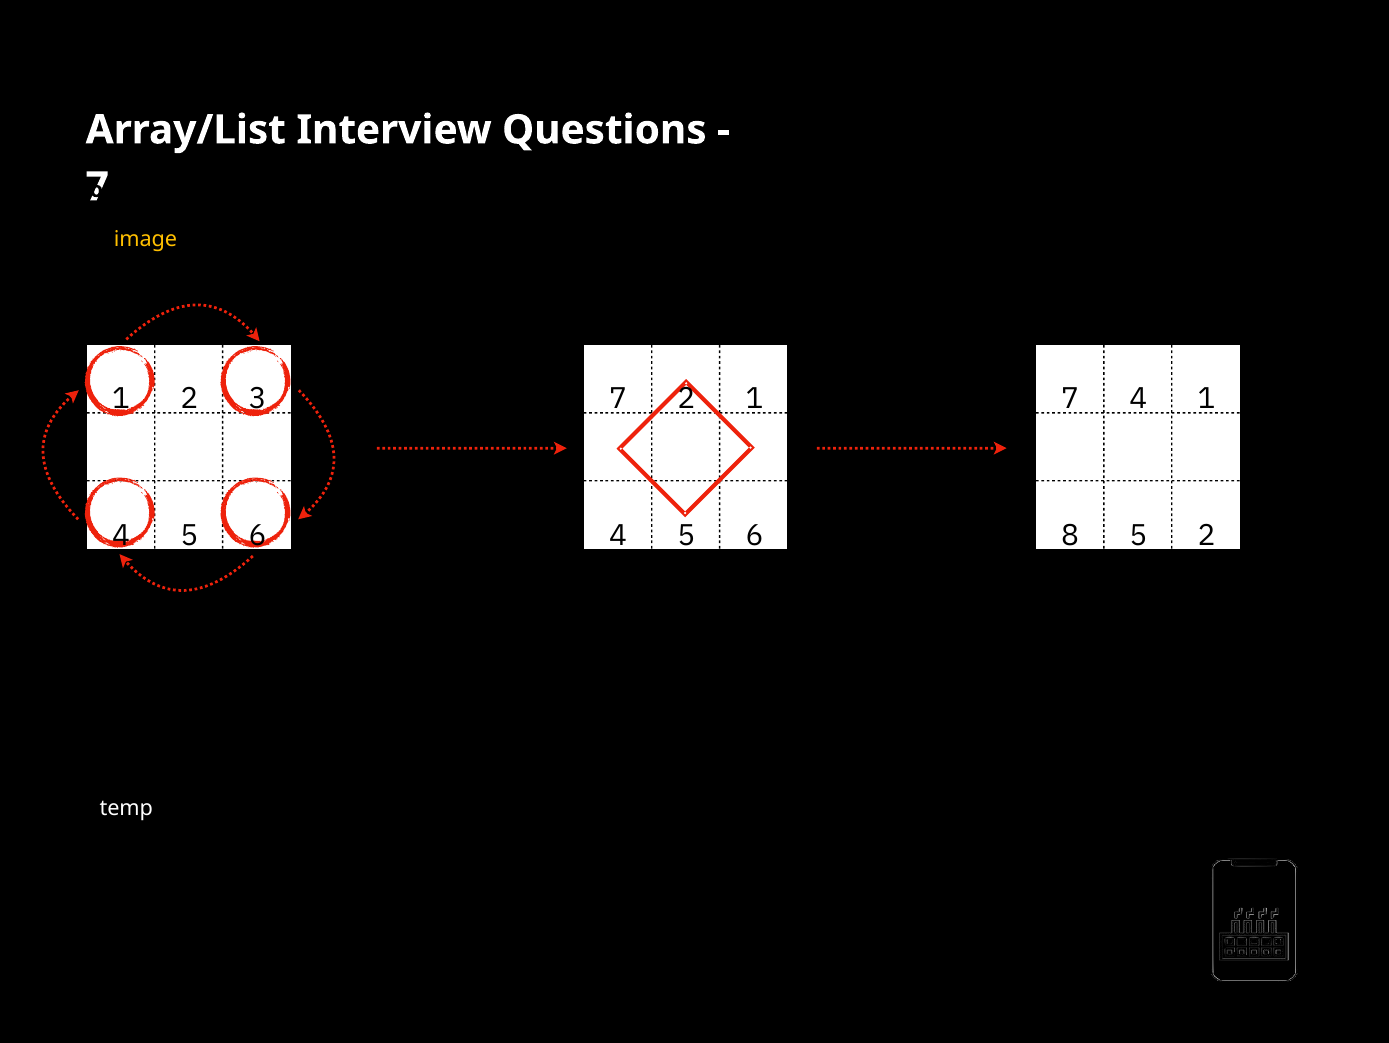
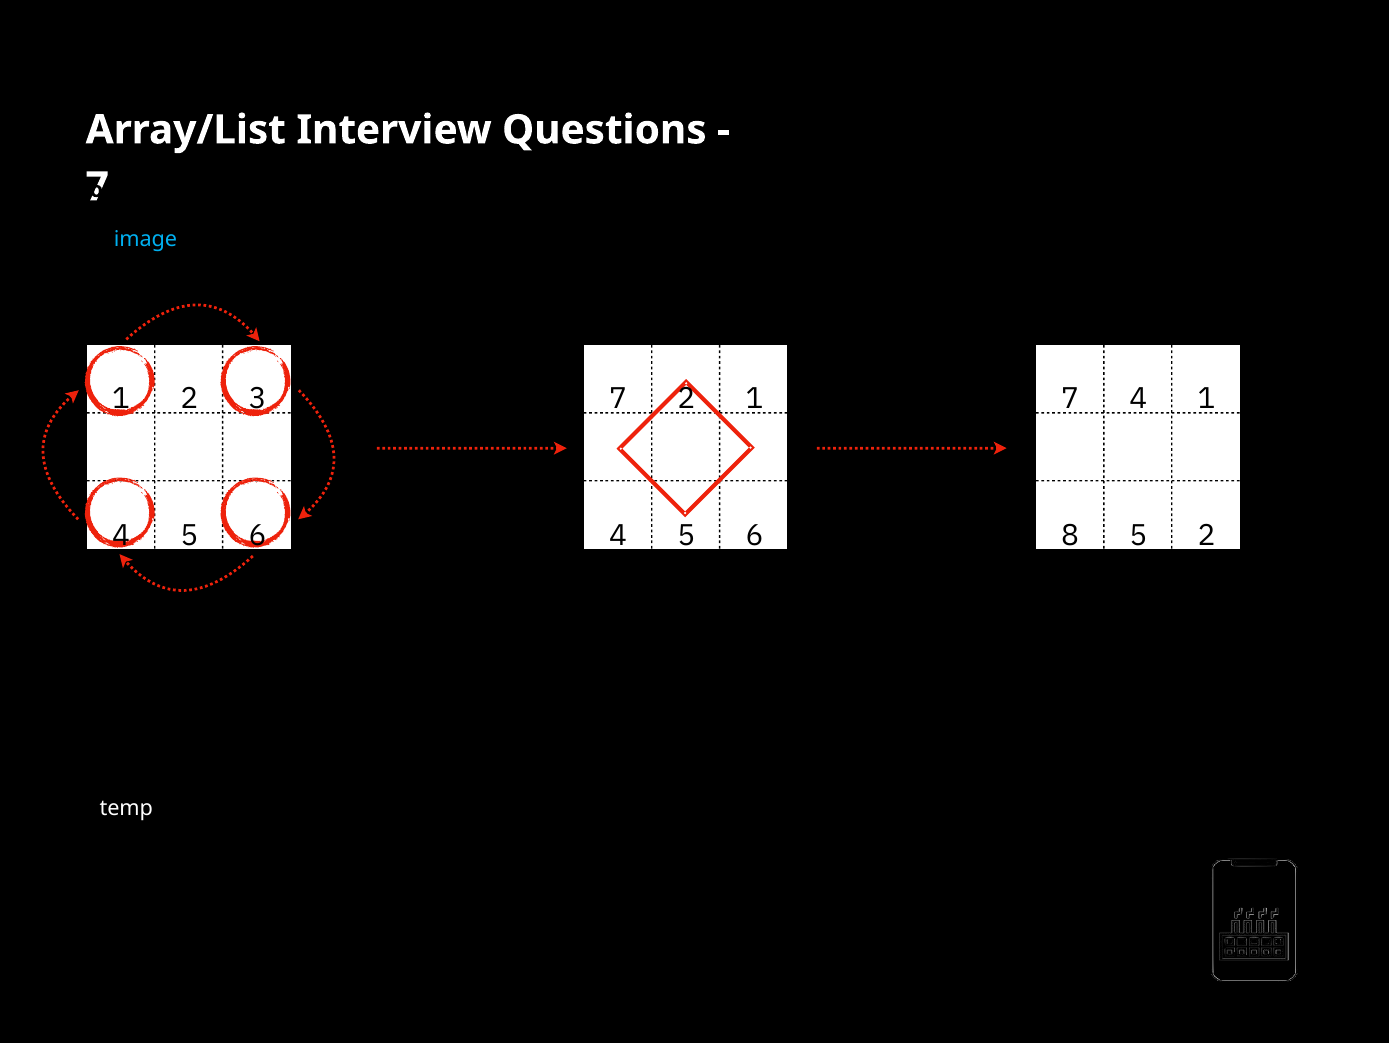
image at (146, 239) colour: yellow -> light blue
